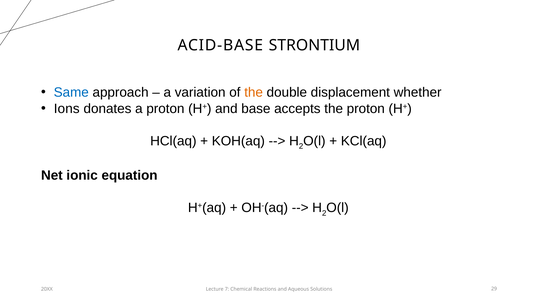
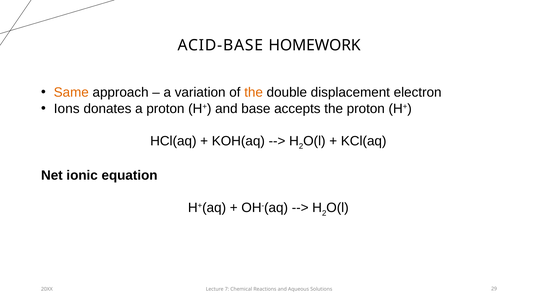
STRONTIUM: STRONTIUM -> HOMEWORK
Same colour: blue -> orange
whether: whether -> electron
